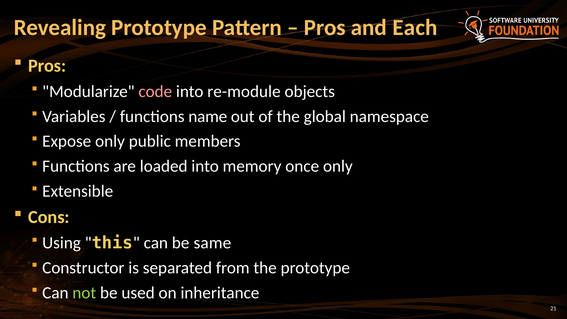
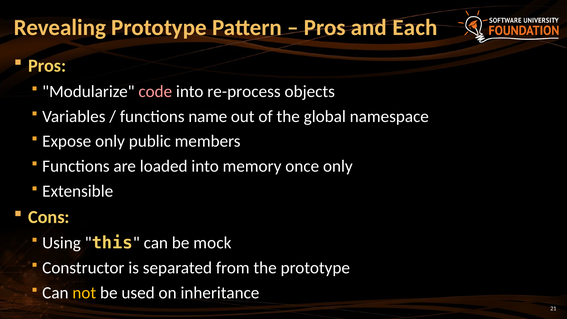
re-module: re-module -> re-process
same: same -> mock
not colour: light green -> yellow
